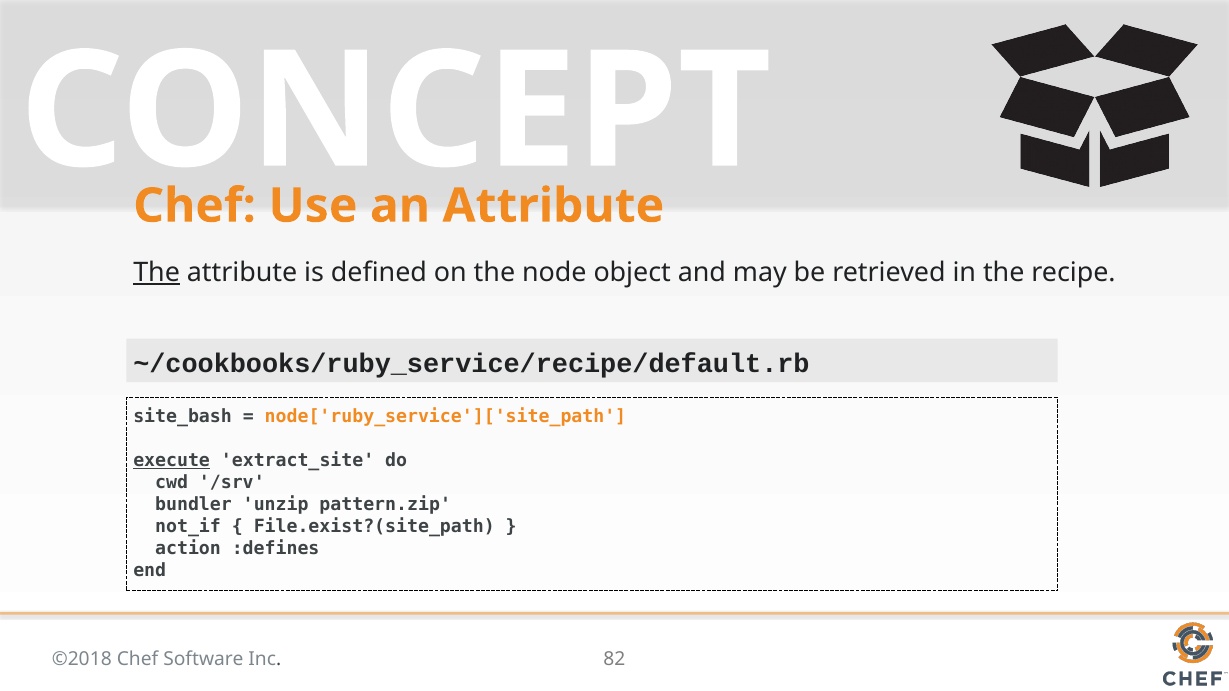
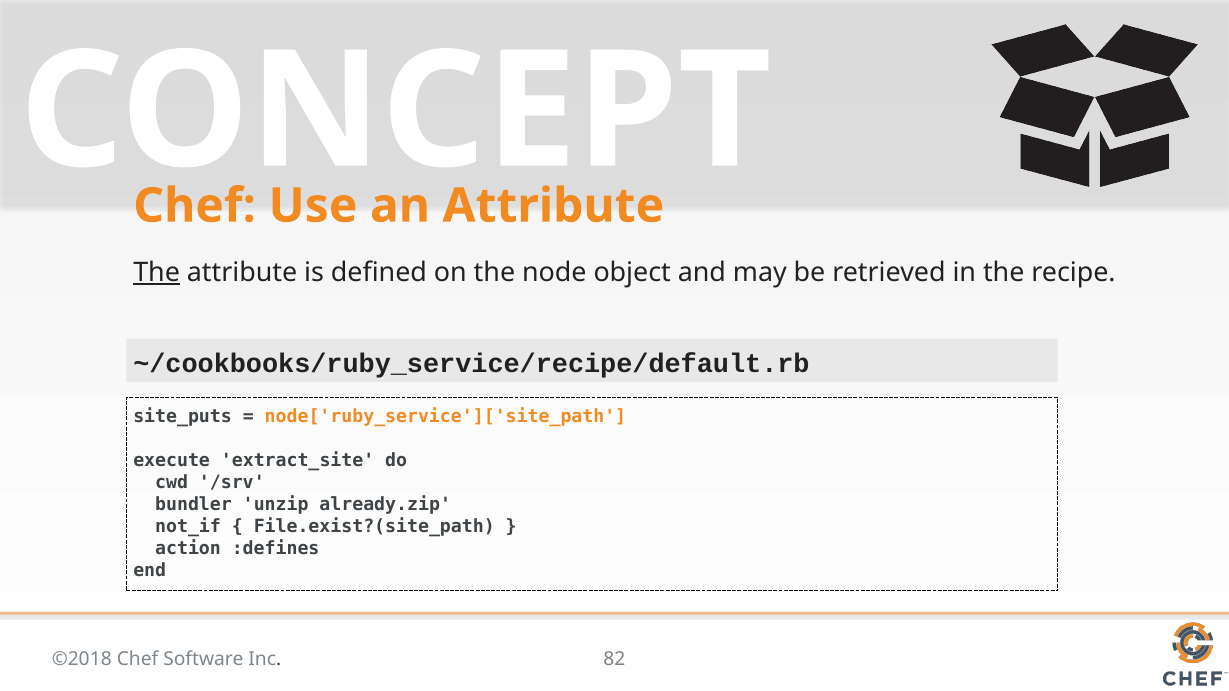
site_bash: site_bash -> site_puts
execute underline: present -> none
pattern.zip: pattern.zip -> already.zip
